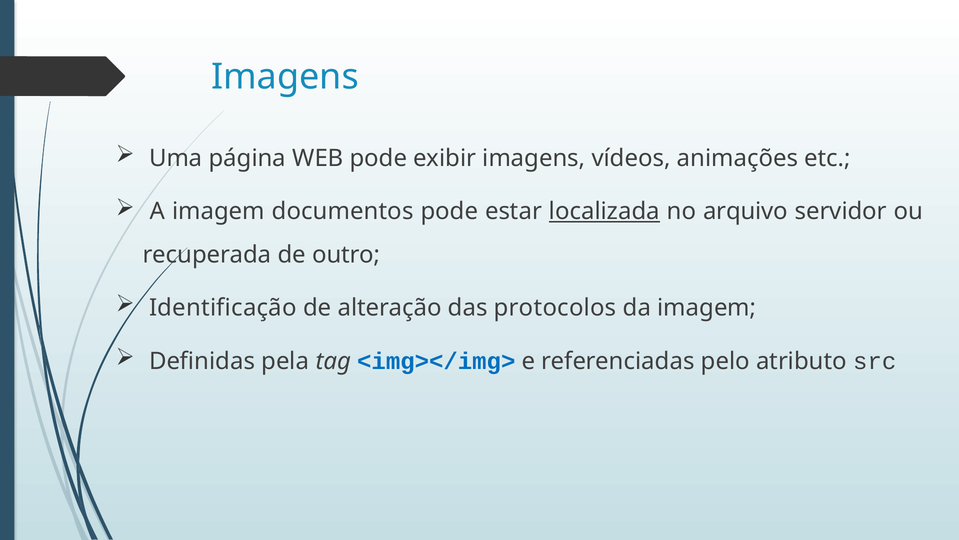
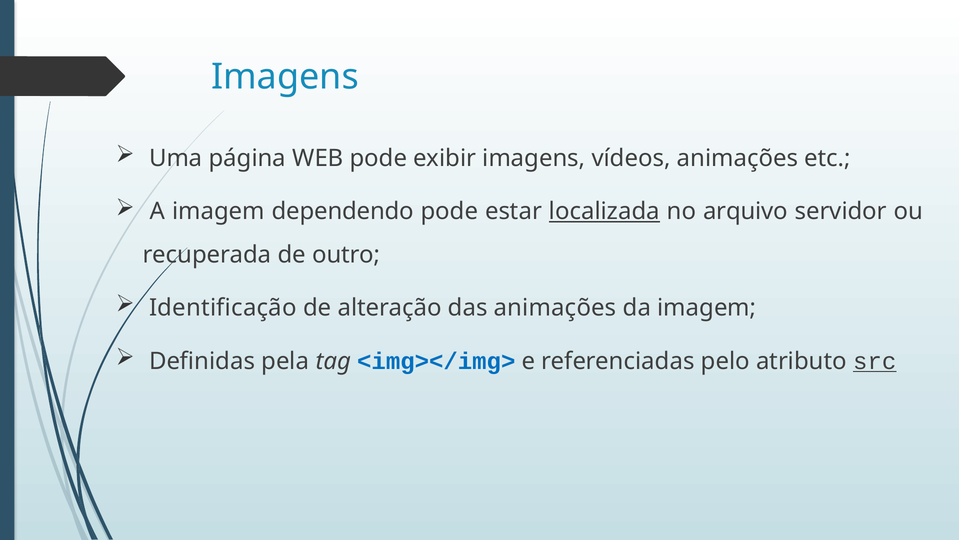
documentos: documentos -> dependendo
das protocolos: protocolos -> animações
src underline: none -> present
